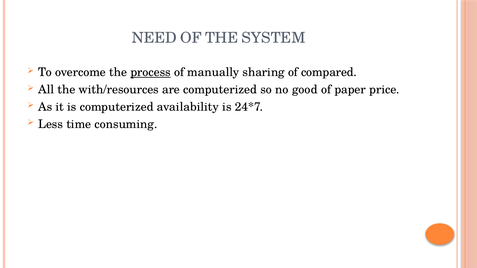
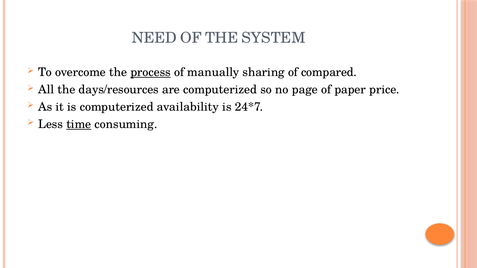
with/resources: with/resources -> days/resources
good: good -> page
time underline: none -> present
